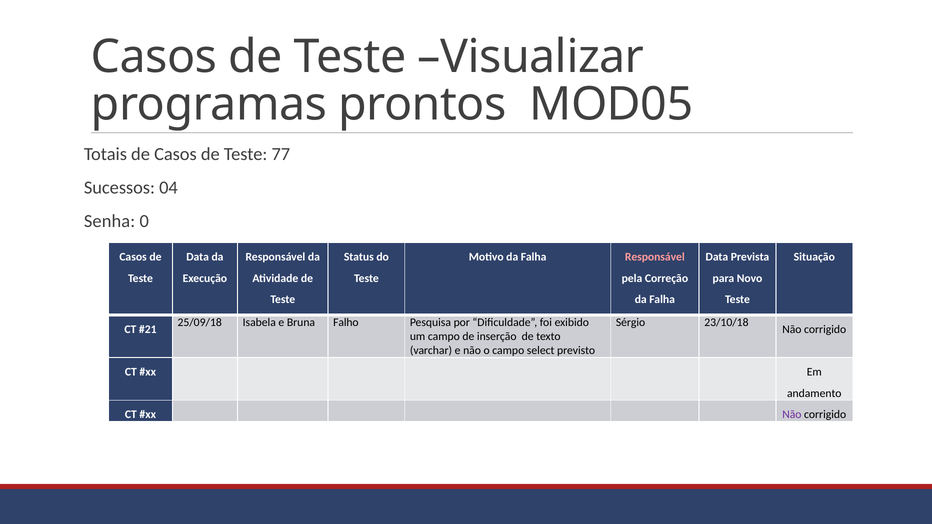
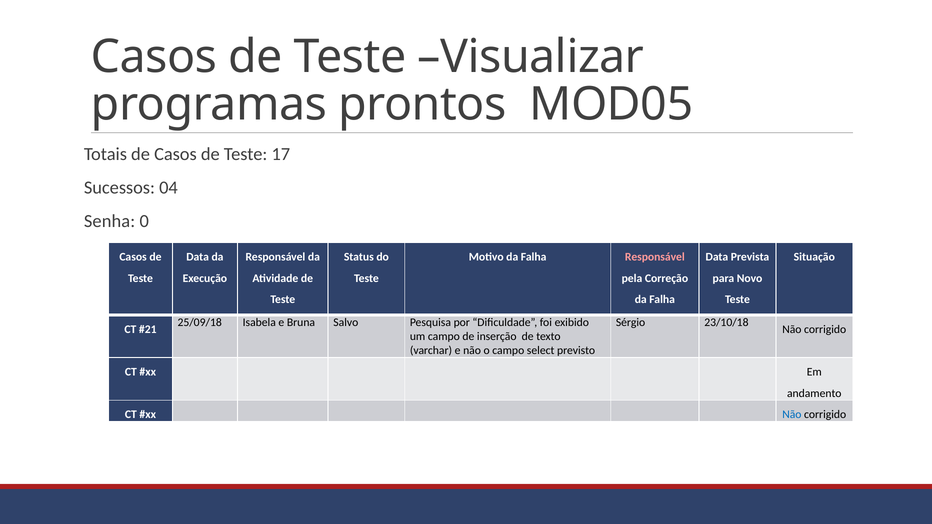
77: 77 -> 17
Falho: Falho -> Salvo
Não at (792, 415) colour: purple -> blue
